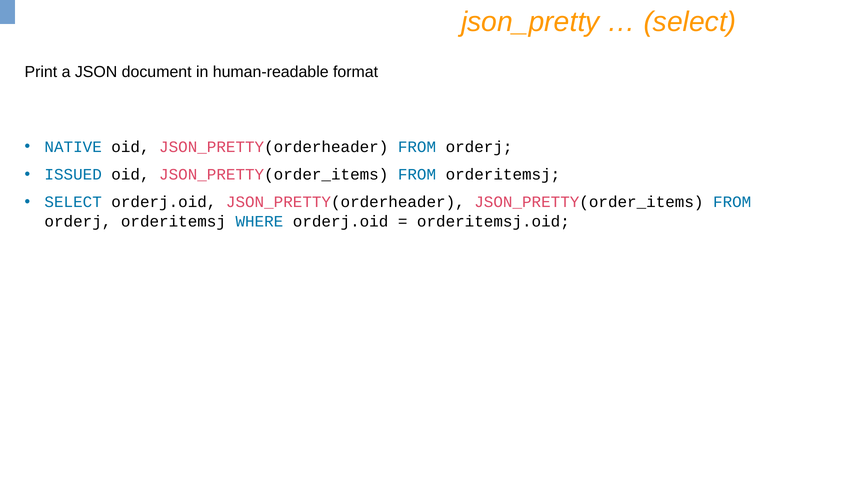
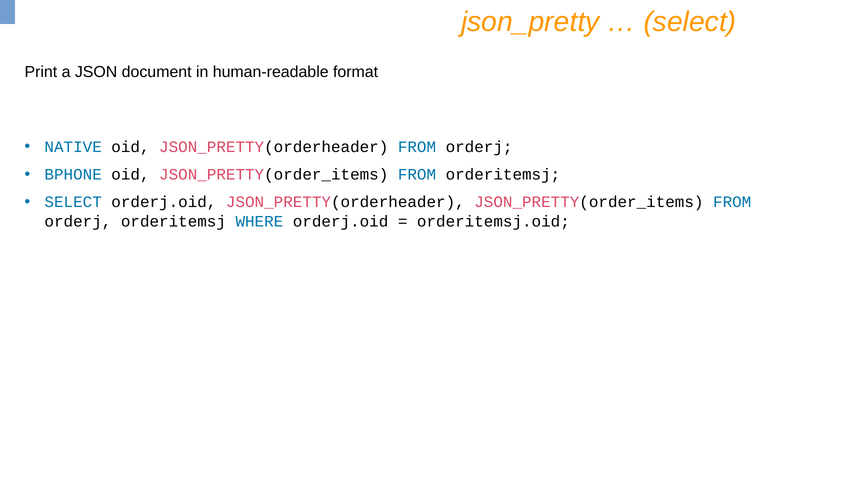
ISSUED: ISSUED -> BPHONE
